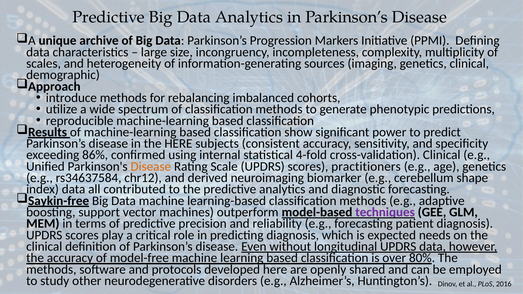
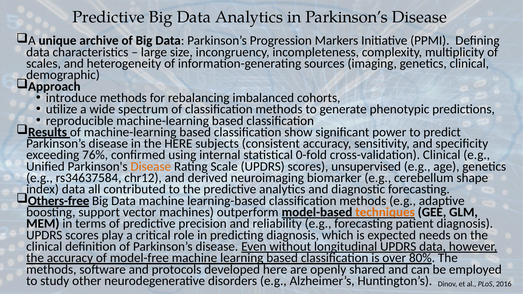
86%: 86% -> 76%
4-fold: 4-fold -> 0-fold
practitioners: practitioners -> unsupervised
Saykin-free: Saykin-free -> Others-free
techniques colour: purple -> orange
